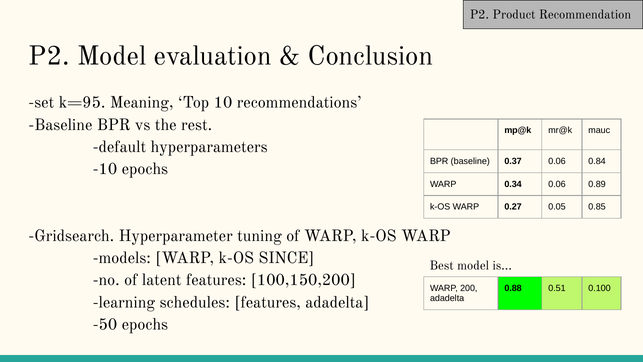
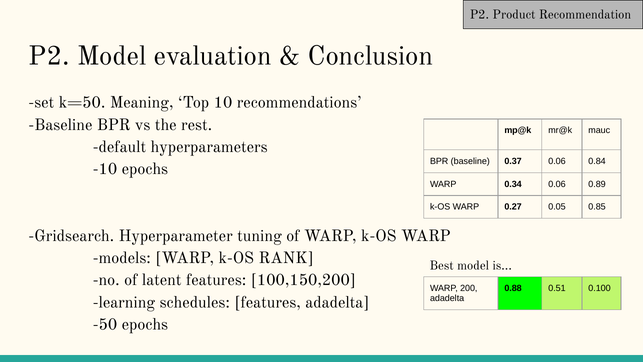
k=95: k=95 -> k=50
SINCE: SINCE -> RANK
